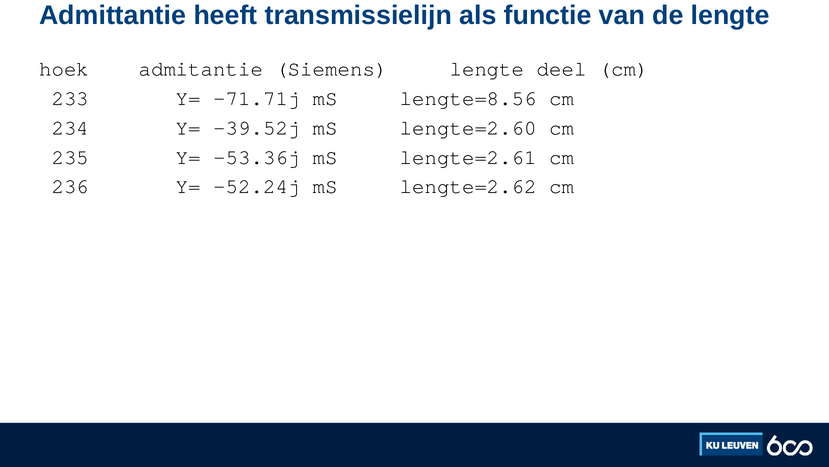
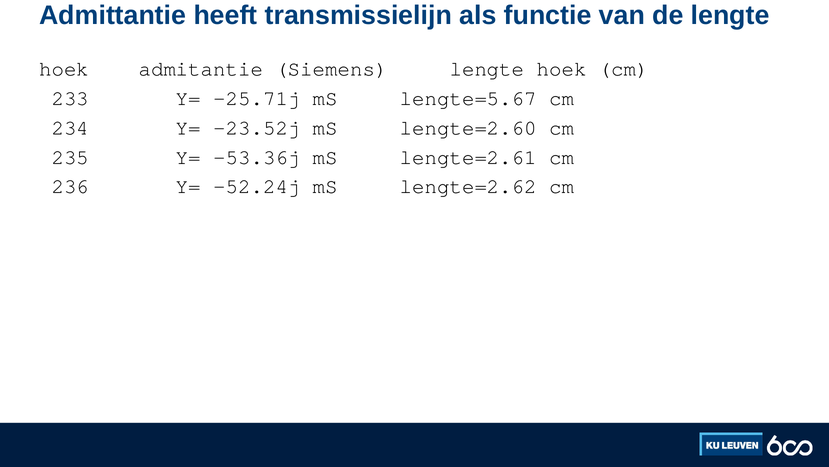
lengte deel: deel -> hoek
-71.71j: -71.71j -> -25.71j
lengte=8.56: lengte=8.56 -> lengte=5.67
-39.52j: -39.52j -> -23.52j
